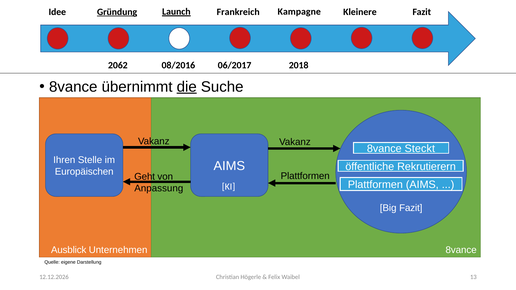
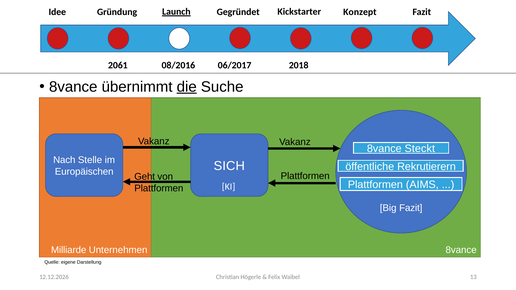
Kampagne: Kampagne -> Kickstarter
Gründung underline: present -> none
Frankreich: Frankreich -> Gegründet
Kleinere: Kleinere -> Konzept
2062: 2062 -> 2061
Ihren: Ihren -> Nach
AIMS at (229, 166): AIMS -> SICH
Anpassung at (159, 188): Anpassung -> Plattformen
Ausblick: Ausblick -> Milliarde
